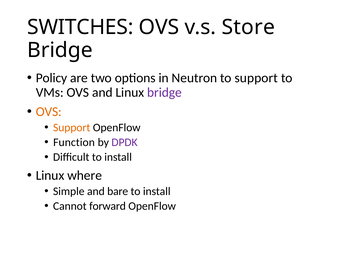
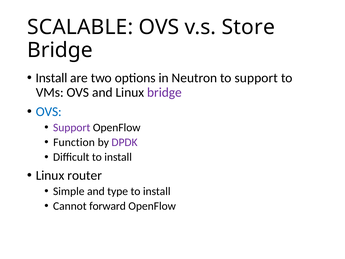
SWITCHES: SWITCHES -> SCALABLE
Policy at (52, 78): Policy -> Install
OVS at (49, 112) colour: orange -> blue
Support at (72, 127) colour: orange -> purple
where: where -> router
bare: bare -> type
